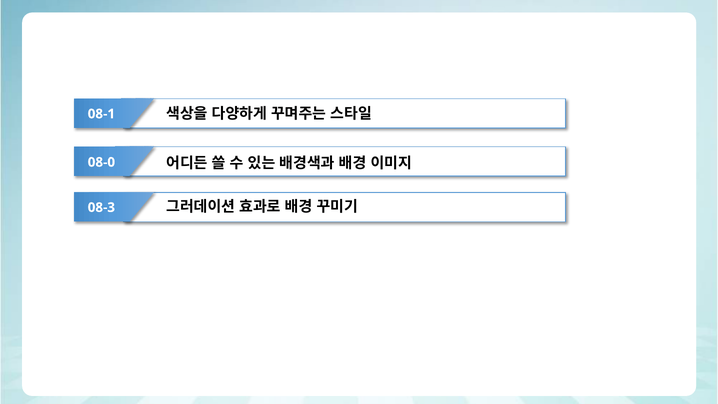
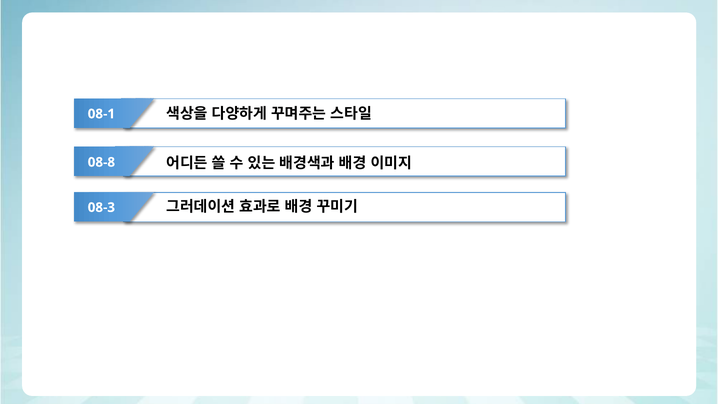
08-0: 08-0 -> 08-8
